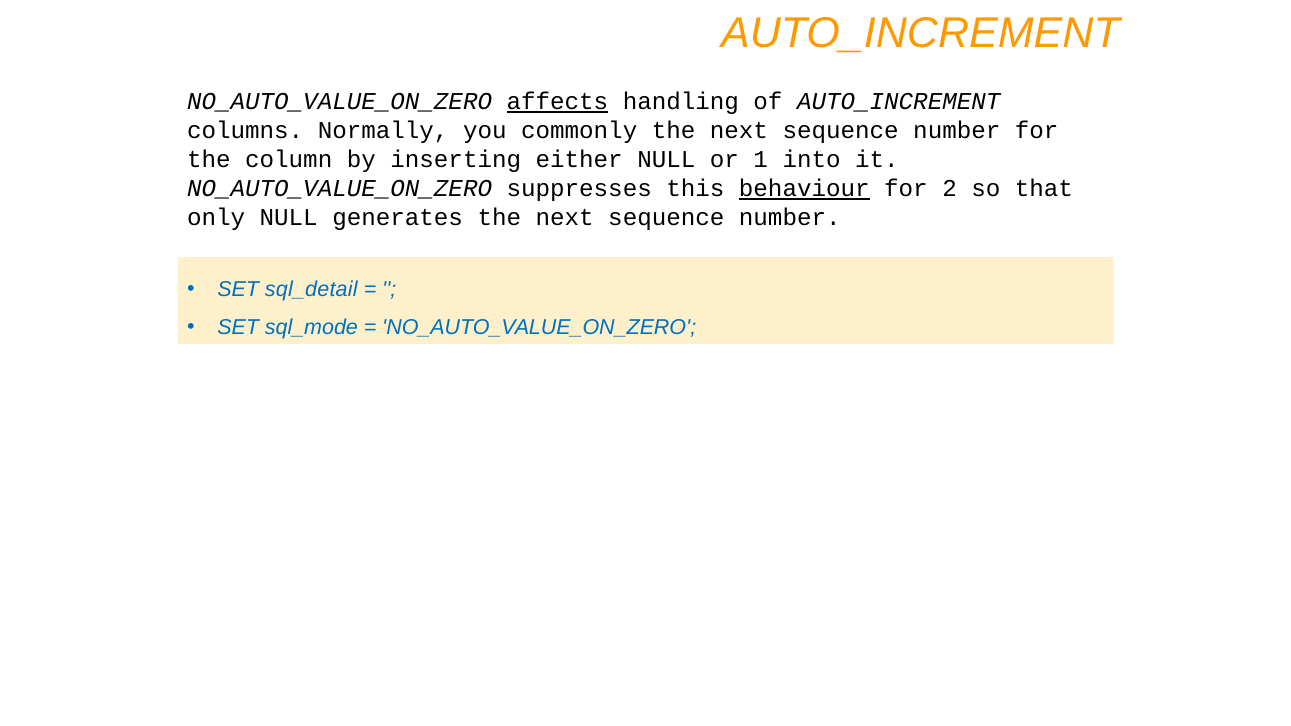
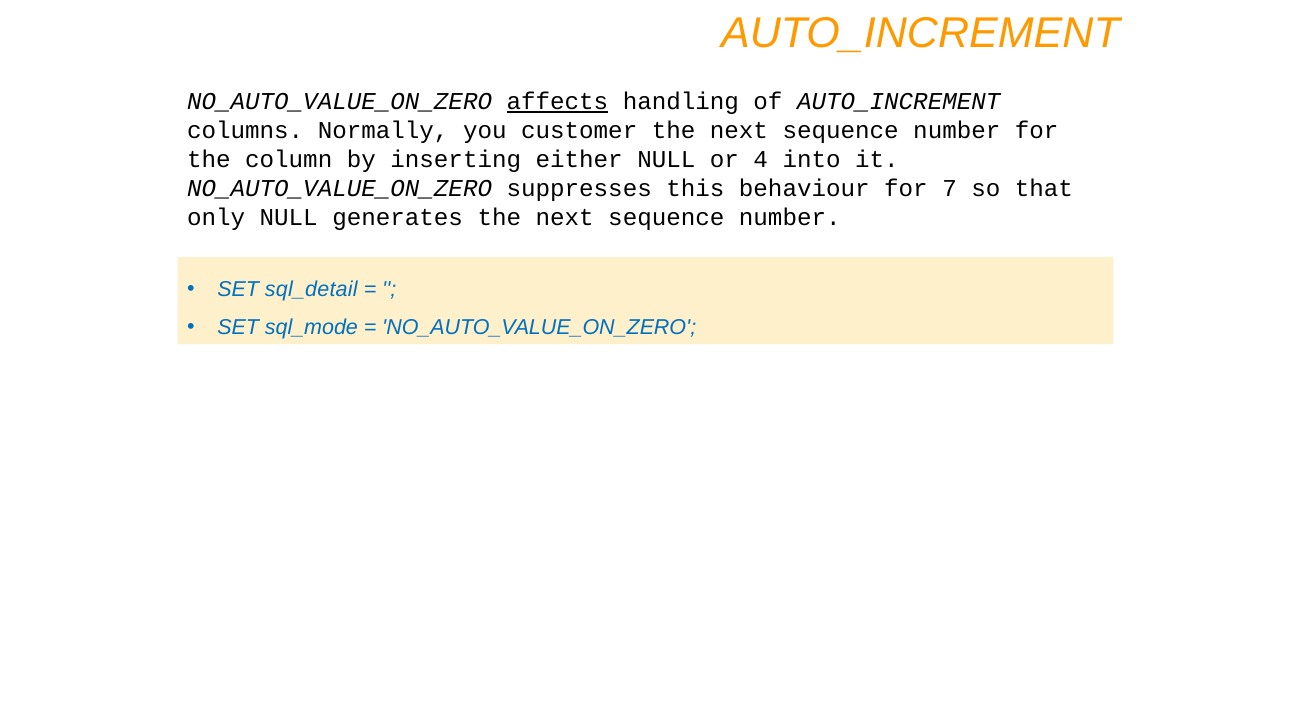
commonly: commonly -> customer
1: 1 -> 4
behaviour underline: present -> none
2: 2 -> 7
